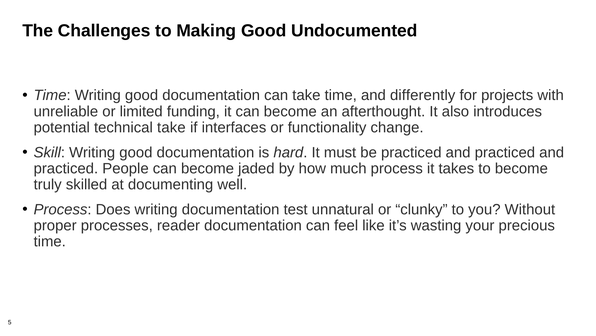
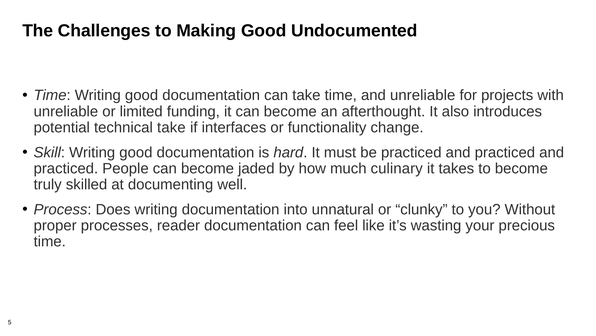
and differently: differently -> unreliable
much process: process -> culinary
test: test -> into
